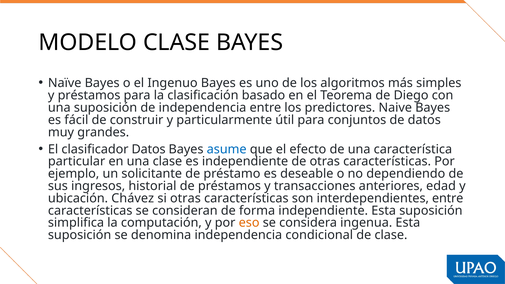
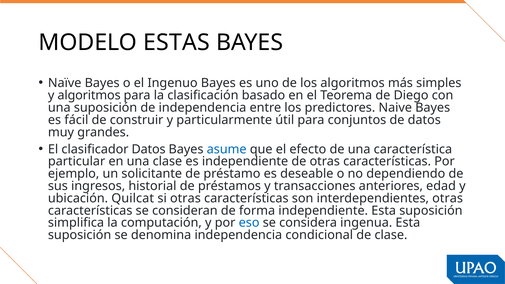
MODELO CLASE: CLASE -> ESTAS
y préstamos: préstamos -> algoritmos
Chávez: Chávez -> Quilcat
interdependientes entre: entre -> otras
eso colour: orange -> blue
